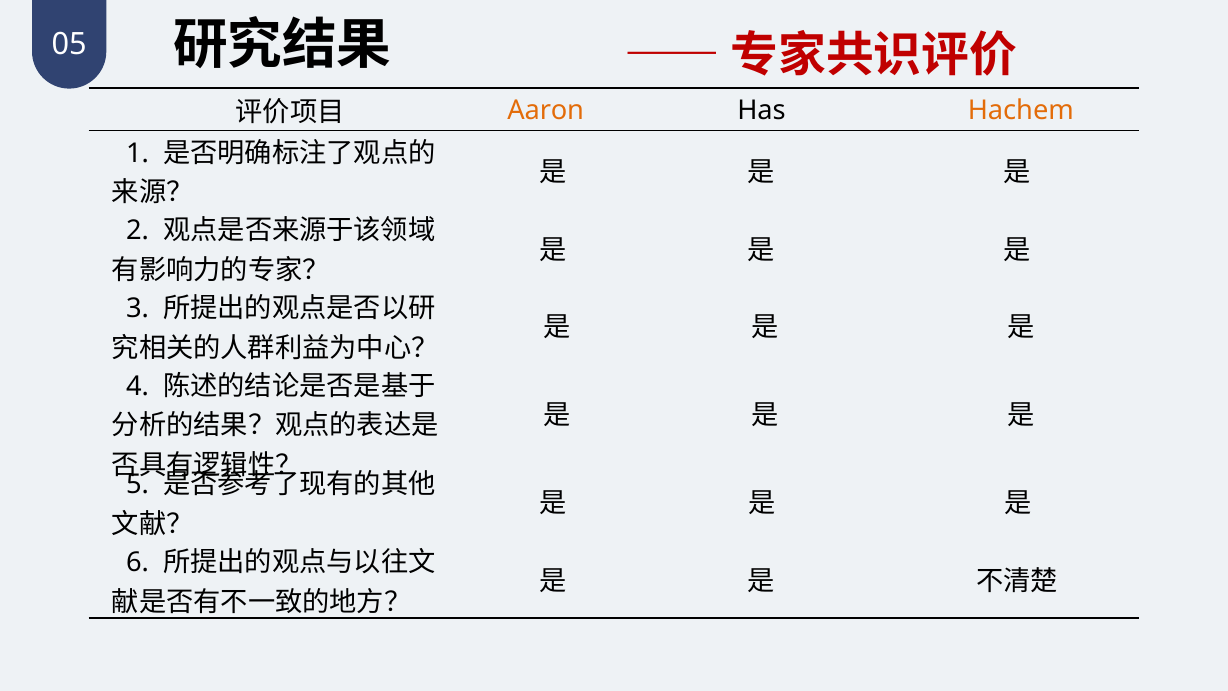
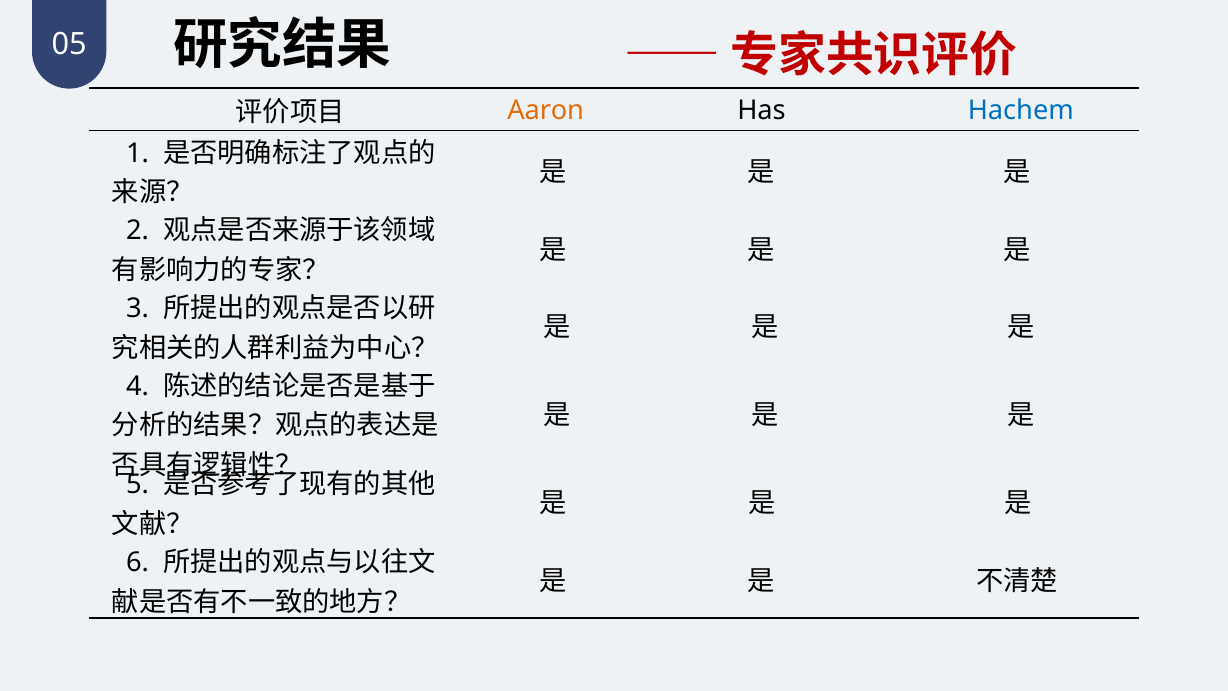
Hachem colour: orange -> blue
